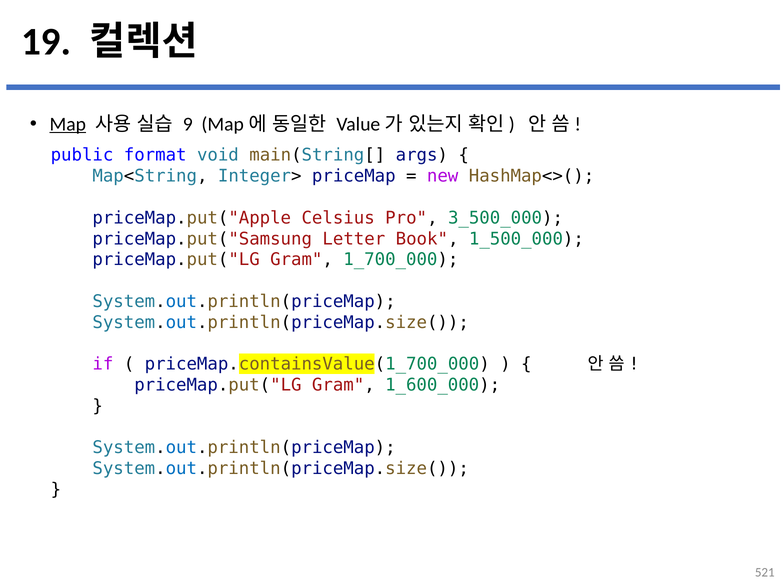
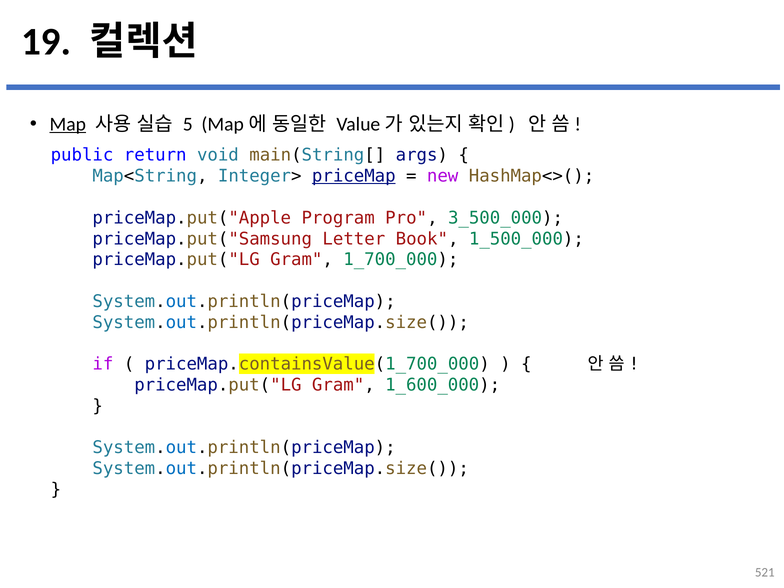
9: 9 -> 5
format: format -> return
priceMap underline: none -> present
Celsius: Celsius -> Program
